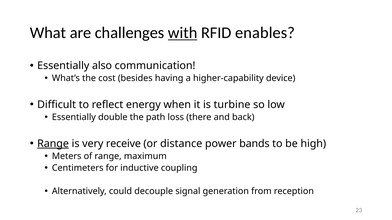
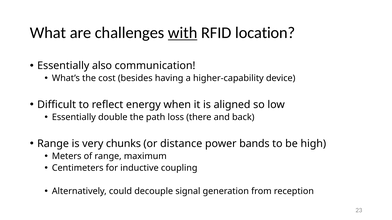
enables: enables -> location
turbine: turbine -> aligned
Range at (53, 144) underline: present -> none
receive: receive -> chunks
